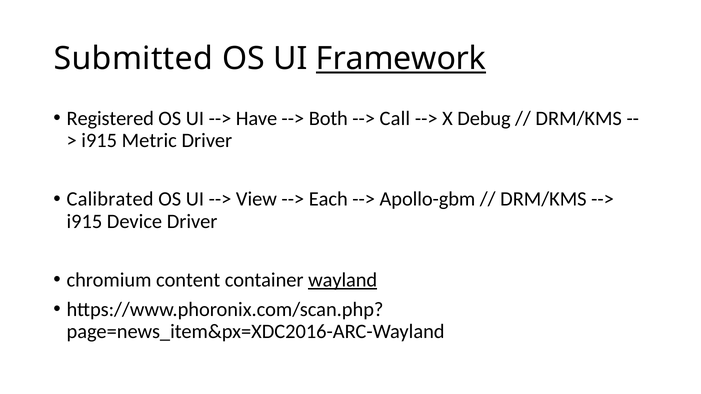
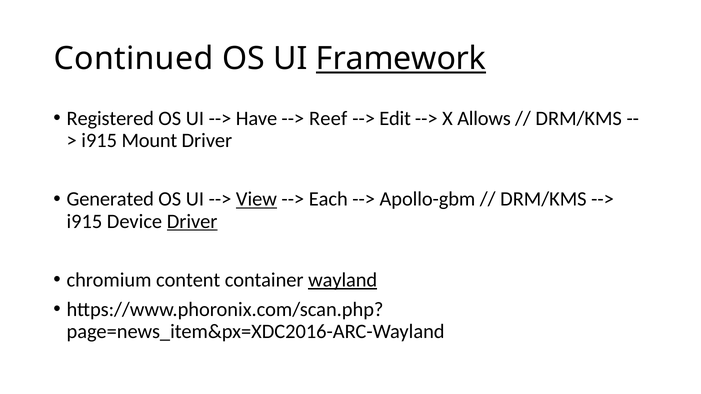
Submitted: Submitted -> Continued
Both: Both -> Reef
Call: Call -> Edit
Debug: Debug -> Allows
Metric: Metric -> Mount
Calibrated: Calibrated -> Generated
View underline: none -> present
Driver at (192, 221) underline: none -> present
